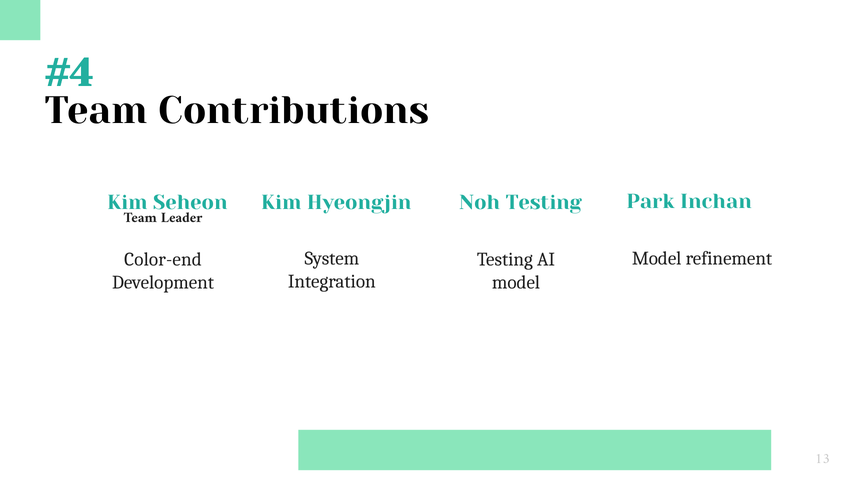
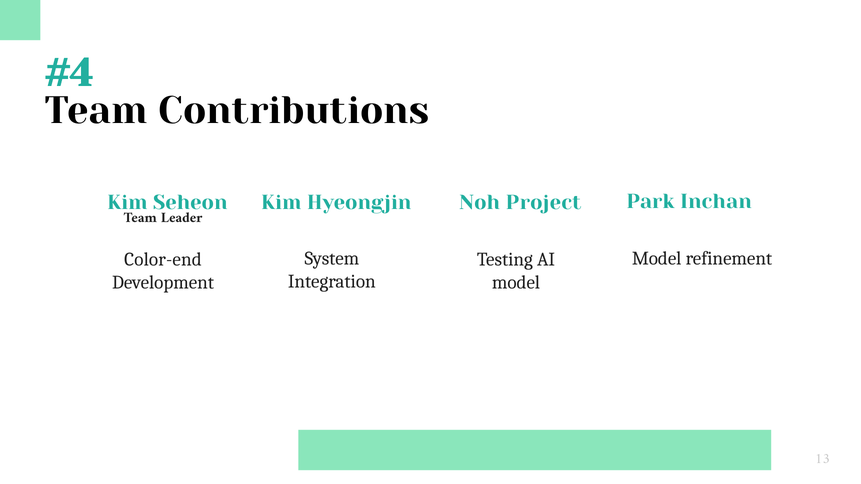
Noh Testing: Testing -> Project
